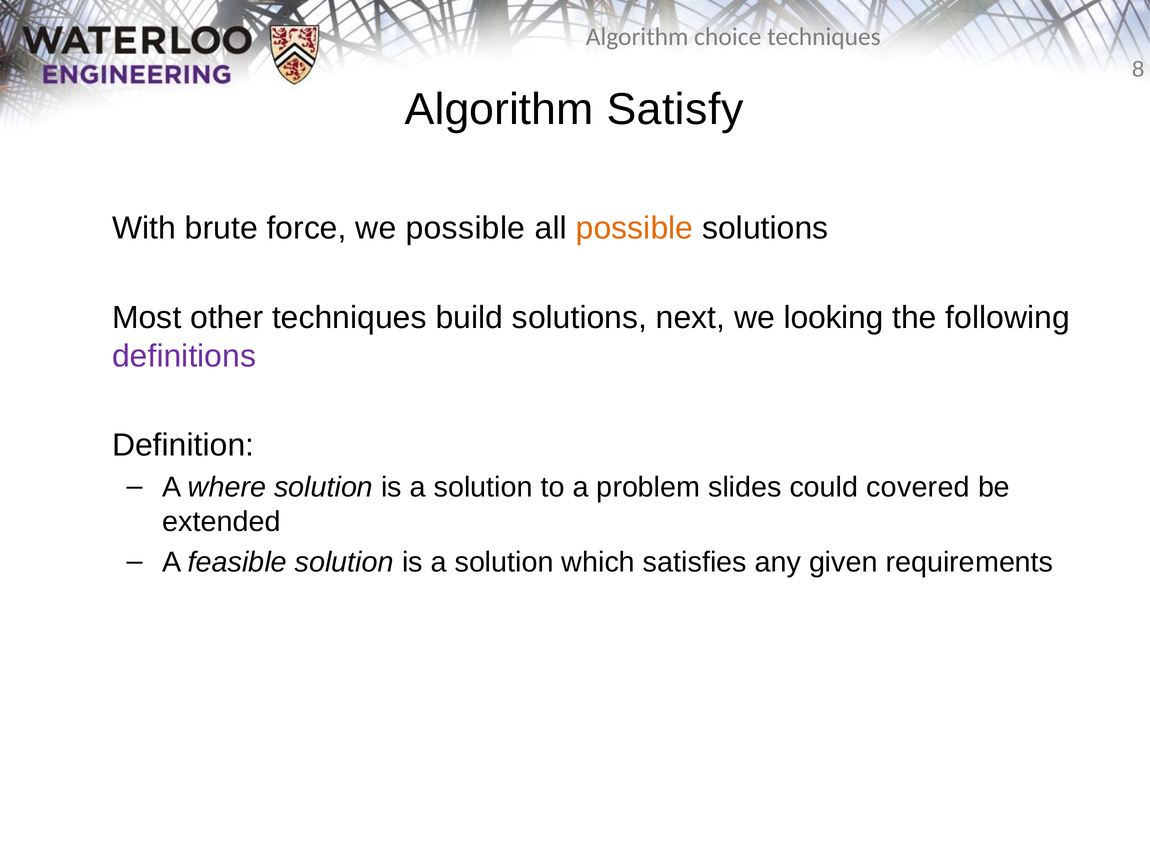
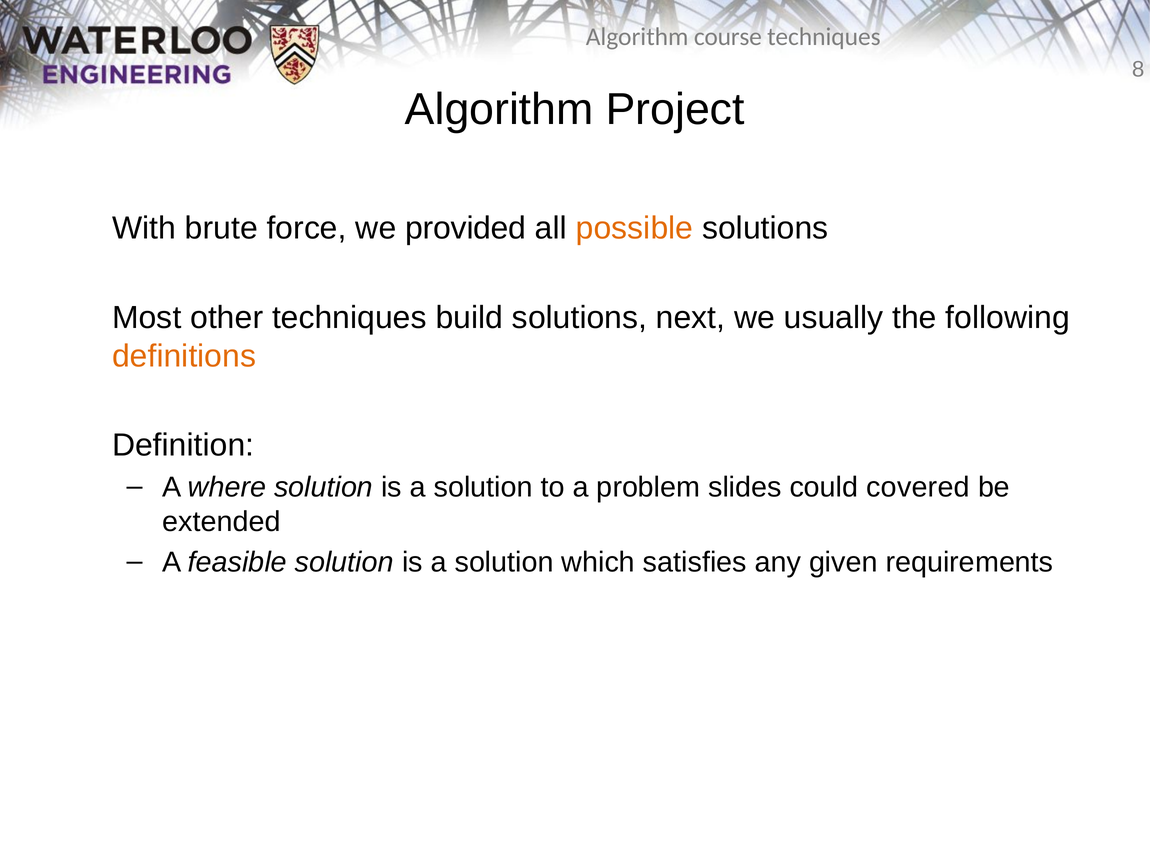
choice: choice -> course
Satisfy: Satisfy -> Project
we possible: possible -> provided
looking: looking -> usually
definitions colour: purple -> orange
